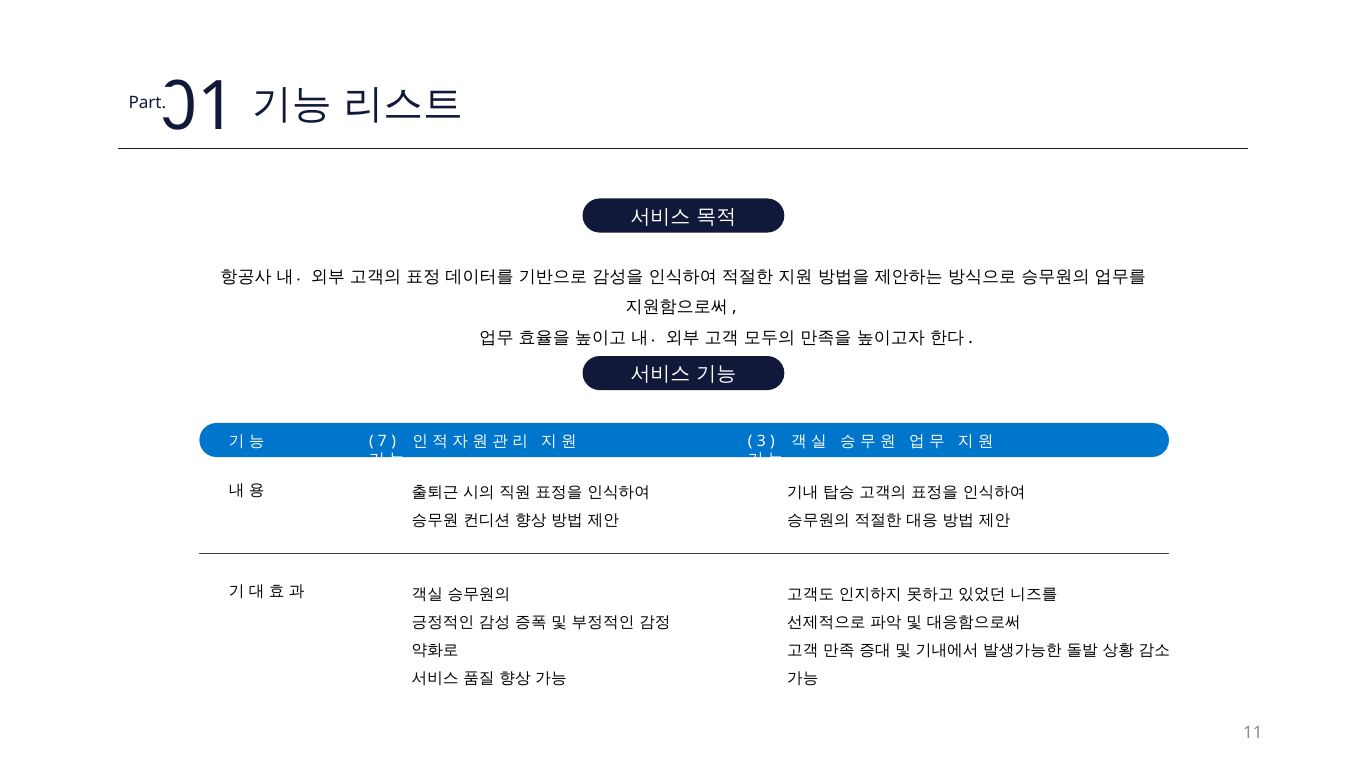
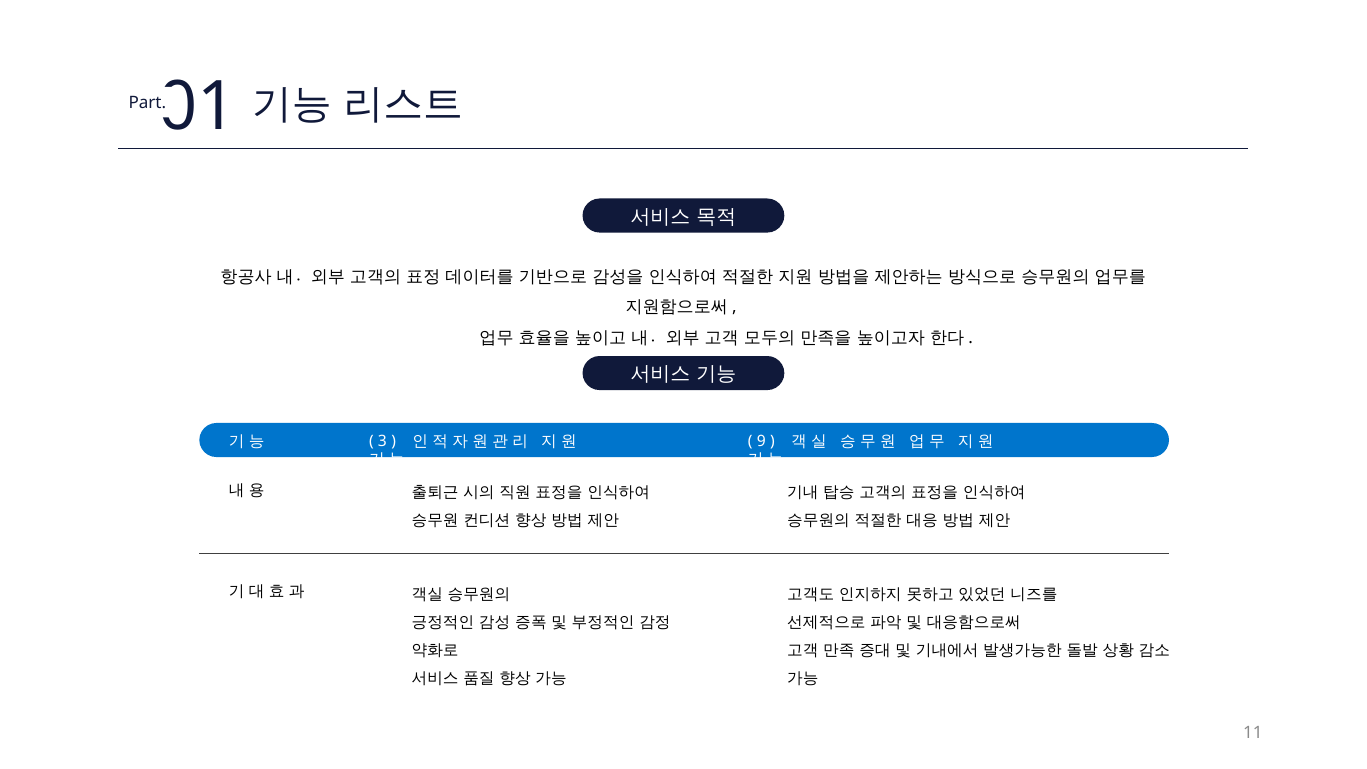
7: 7 -> 3
3: 3 -> 9
